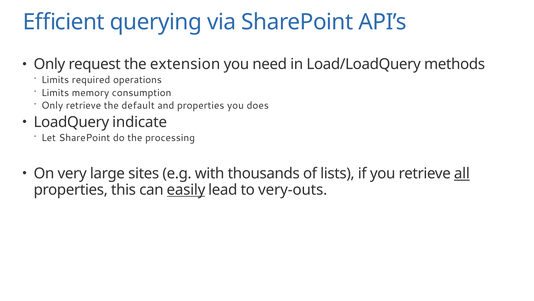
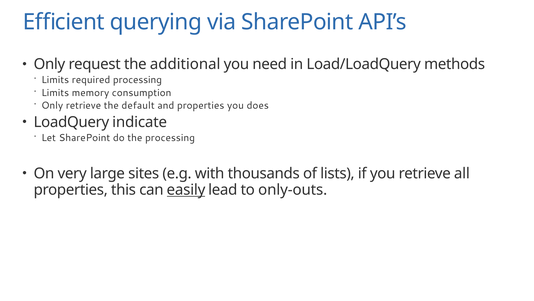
extension: extension -> additional
required operations: operations -> processing
all underline: present -> none
very-outs: very-outs -> only-outs
